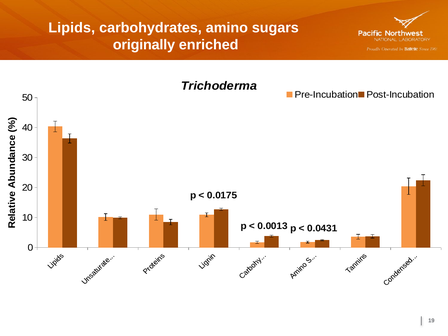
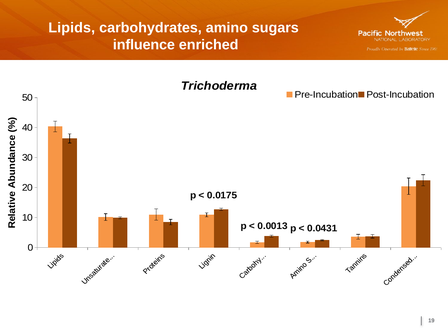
originally: originally -> influence
